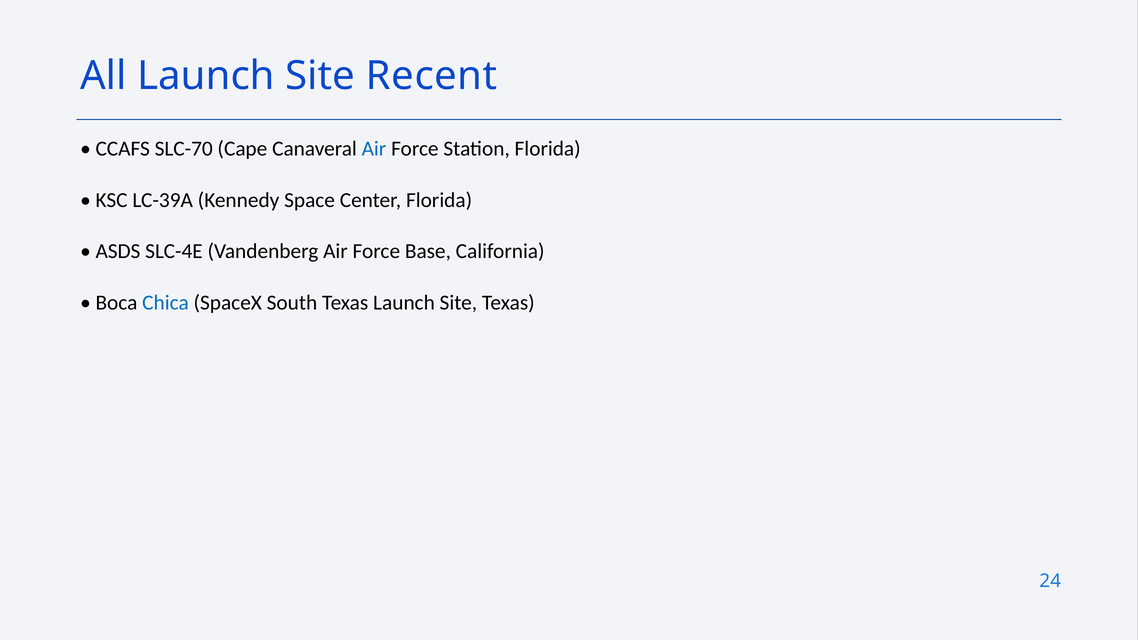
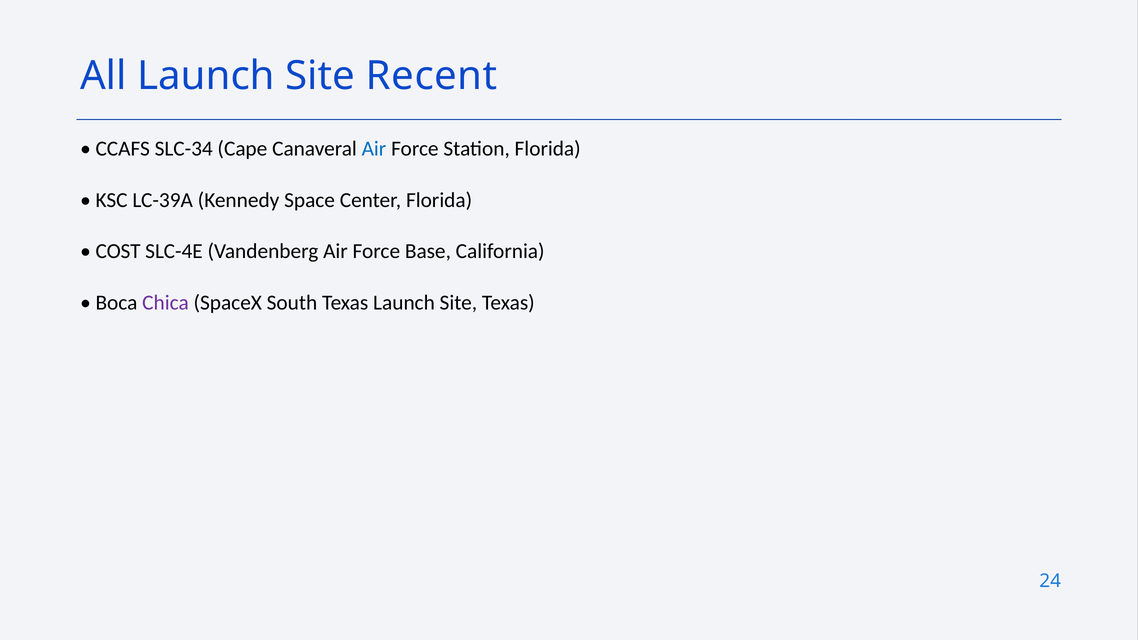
SLC-70: SLC-70 -> SLC-34
ASDS: ASDS -> COST
Chica colour: blue -> purple
